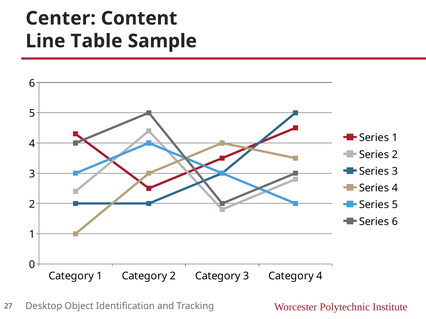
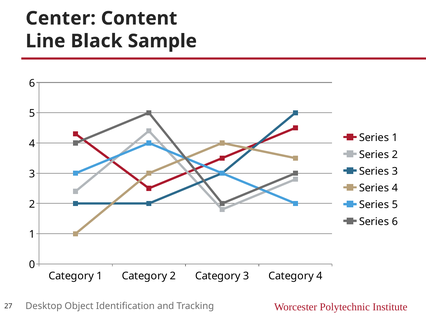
Table: Table -> Black
